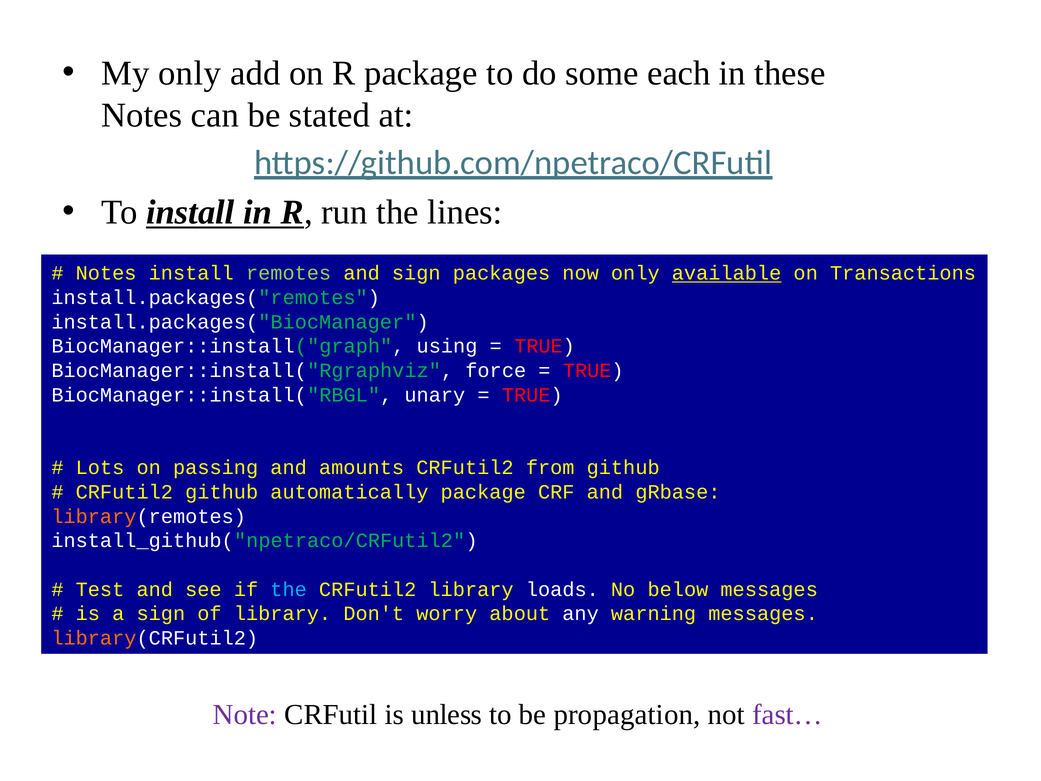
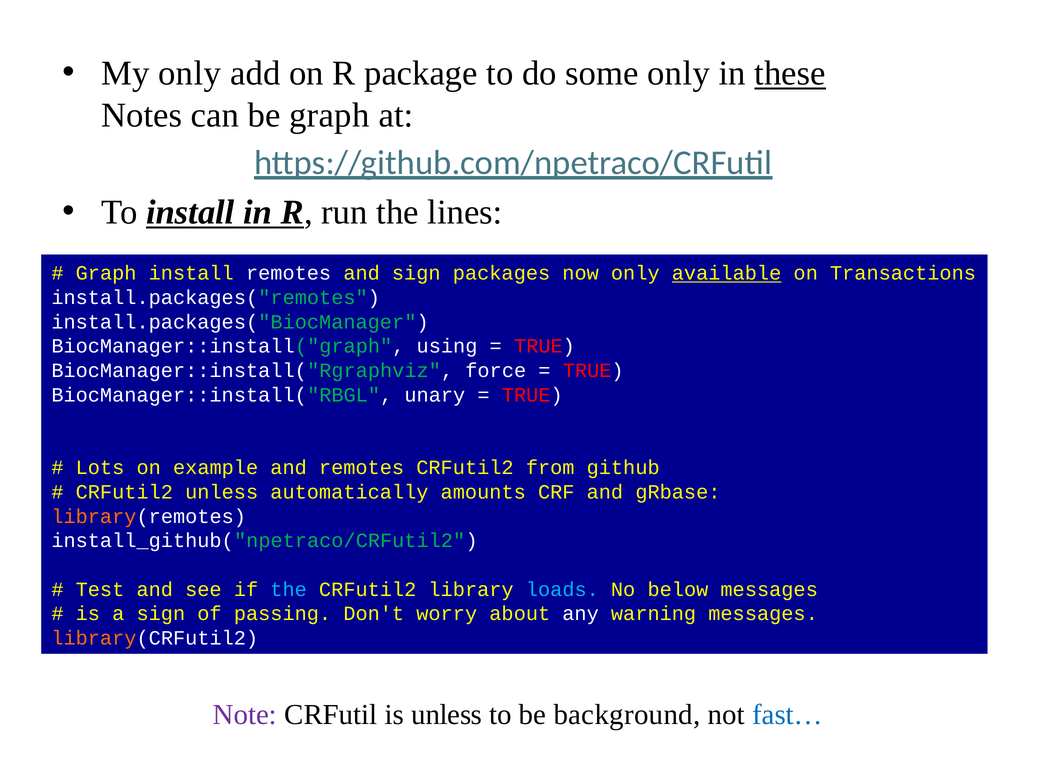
some each: each -> only
these underline: none -> present
be stated: stated -> graph
Notes at (106, 273): Notes -> Graph
remotes at (289, 273) colour: light green -> white
passing: passing -> example
and amounts: amounts -> remotes
CRFutil2 github: github -> unless
automatically package: package -> amounts
loads colour: white -> light blue
of library: library -> passing
propagation: propagation -> background
fast… colour: purple -> blue
